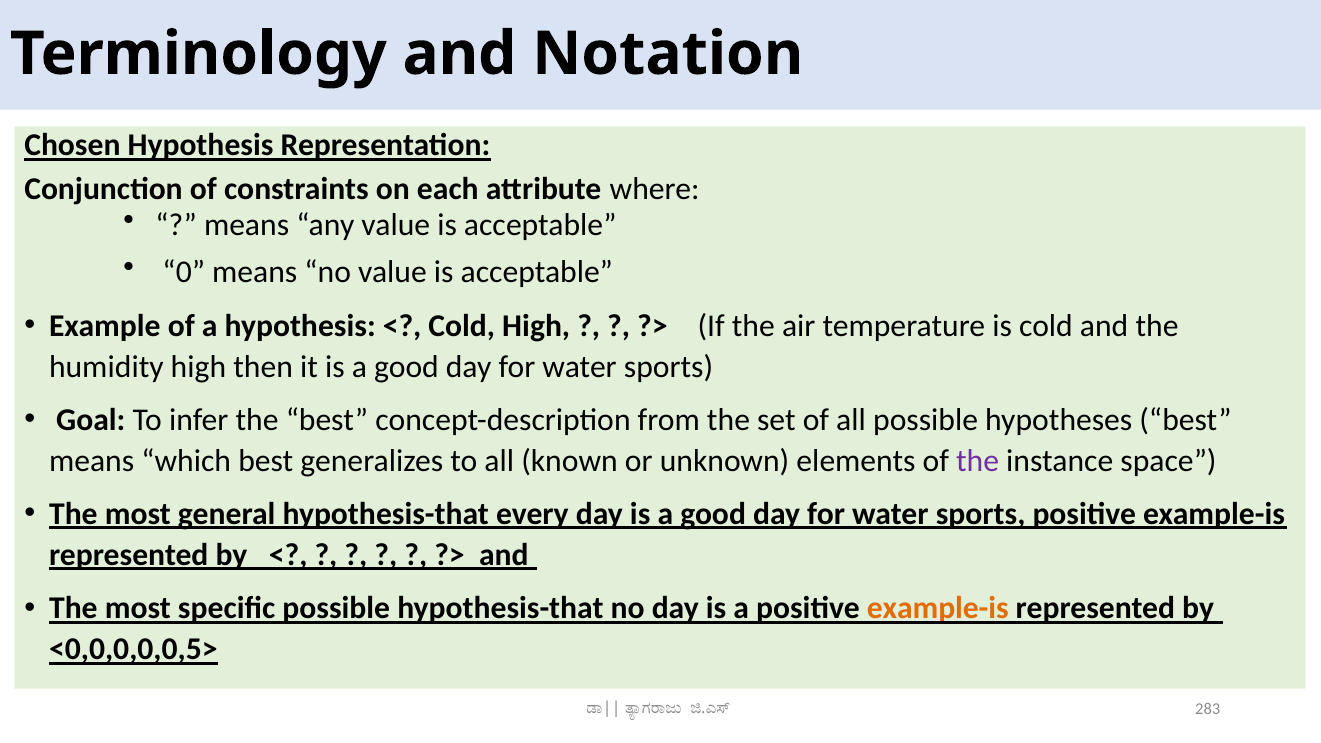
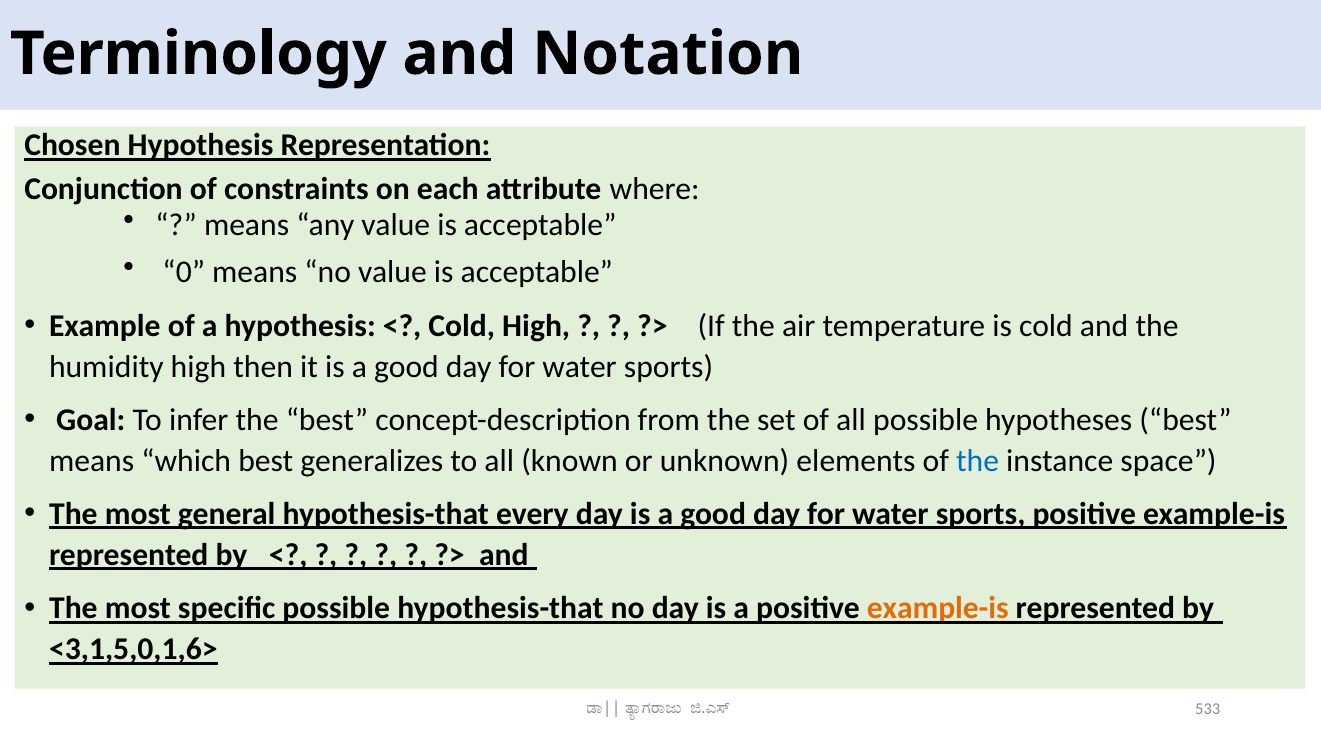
the at (978, 461) colour: purple -> blue
<0,0,0,0,0,5>: <0,0,0,0,0,5> -> <3,1,5,0,1,6>
283: 283 -> 533
